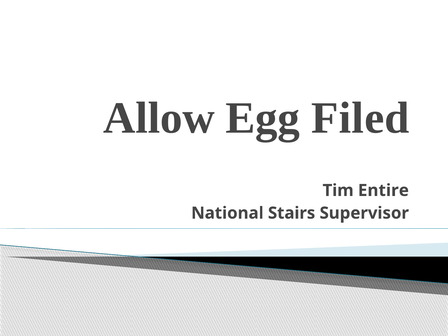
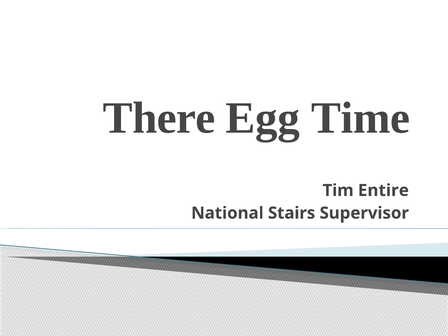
Allow: Allow -> There
Filed: Filed -> Time
